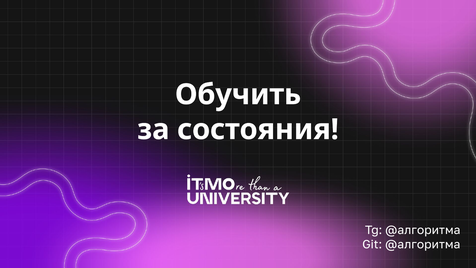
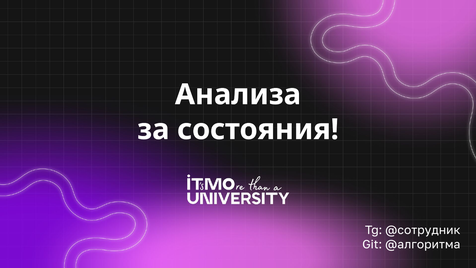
Обучить: Обучить -> Анализа
Tg @алгоритма: @алгоритма -> @сотрудник
